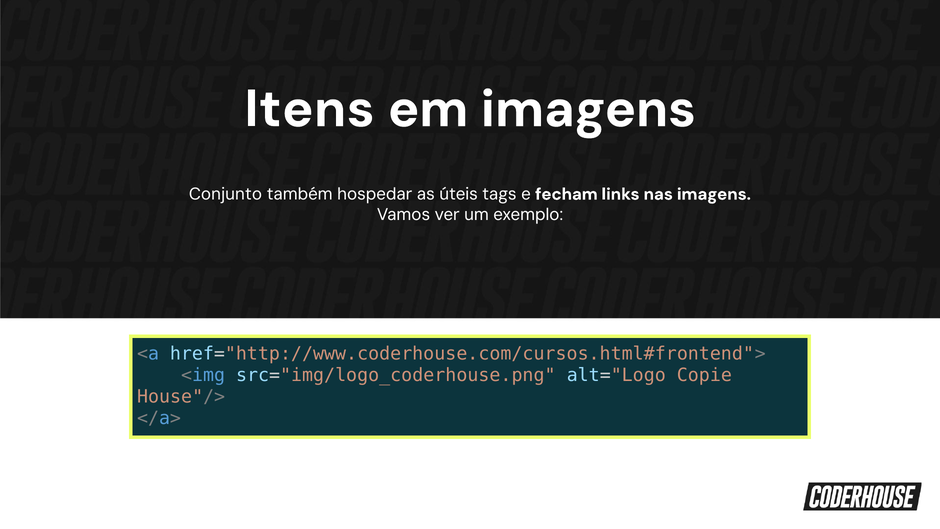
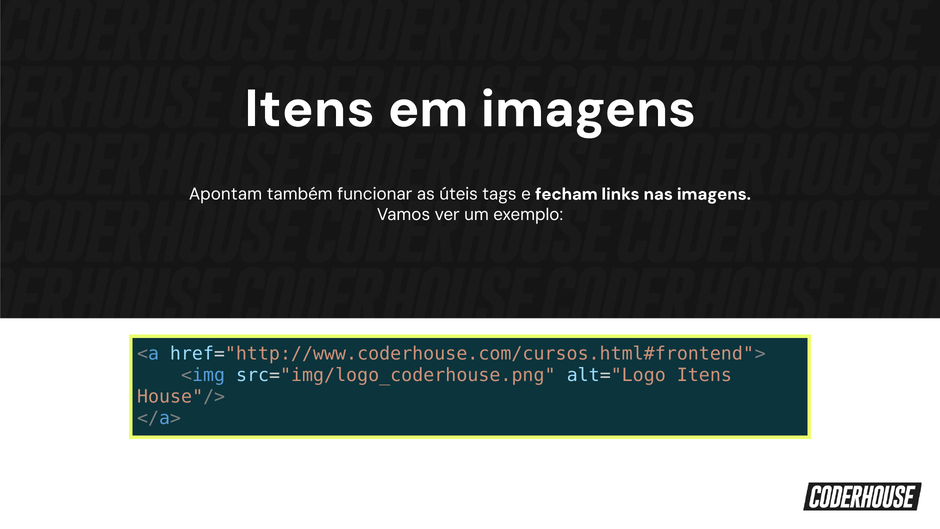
Conjunto: Conjunto -> Apontam
hospedar: hospedar -> funcionar
alt="Logo Copie: Copie -> Itens
